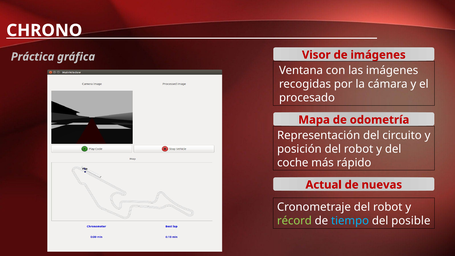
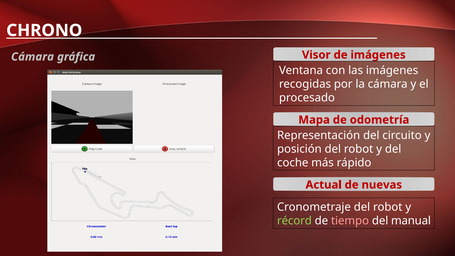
Práctica at (33, 57): Práctica -> Cámara
tiempo colour: light blue -> pink
posible: posible -> manual
